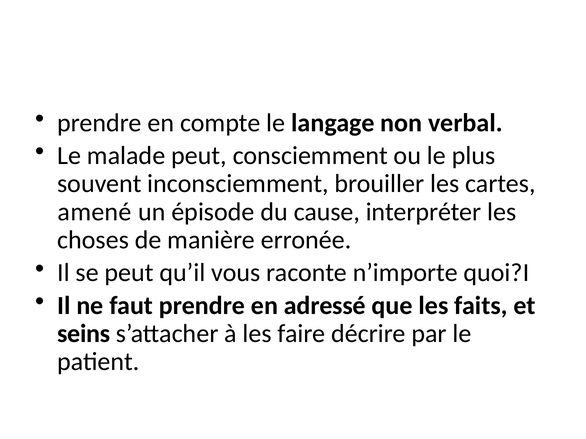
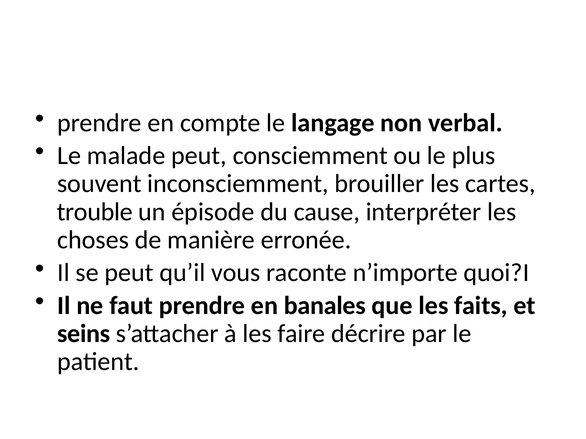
amené: amené -> trouble
adressé: adressé -> banales
